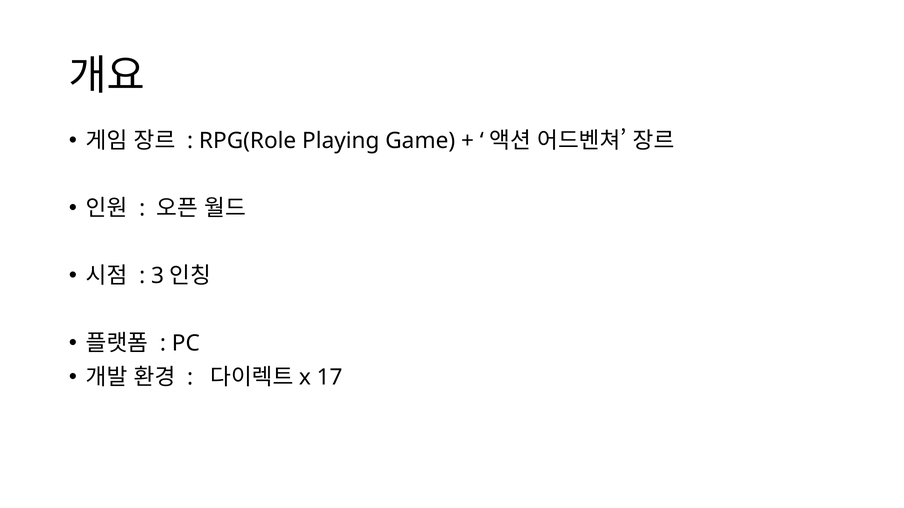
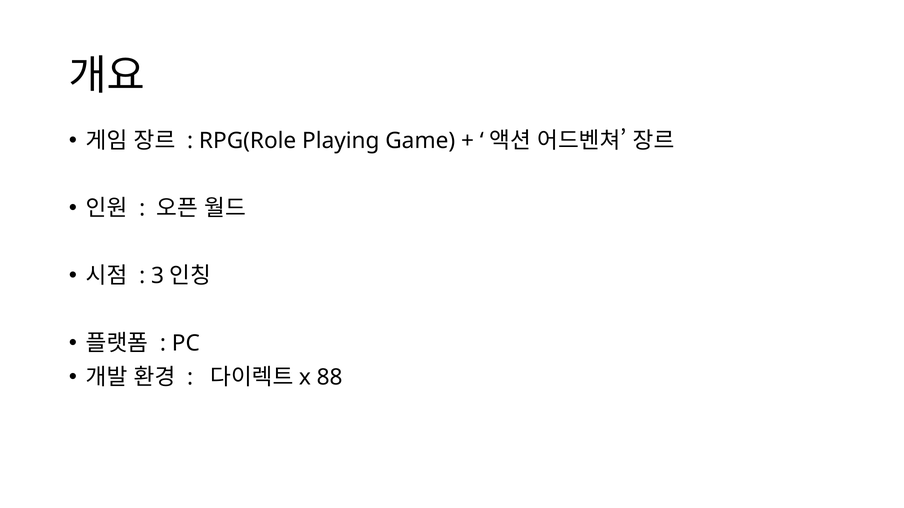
17: 17 -> 88
